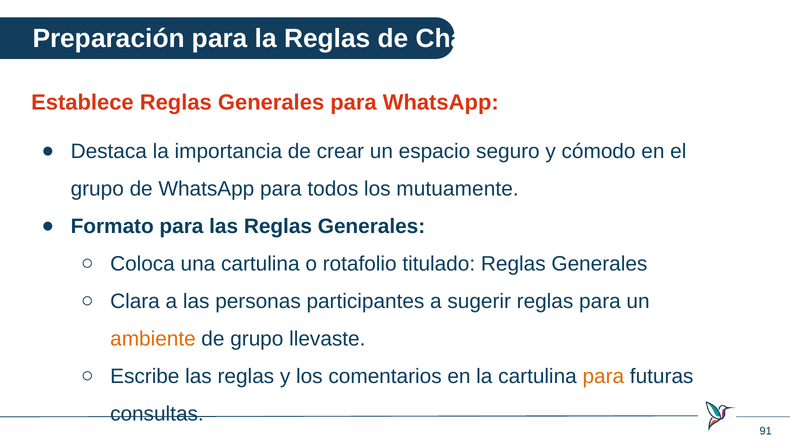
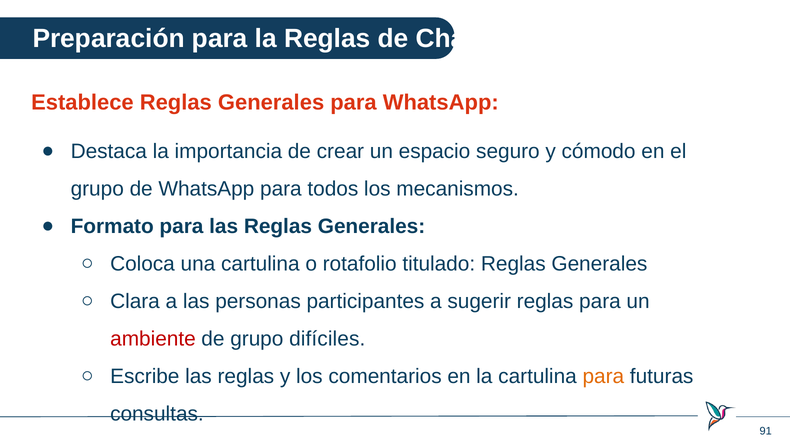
mutuamente: mutuamente -> mecanismos
ambiente colour: orange -> red
llevaste: llevaste -> difíciles
